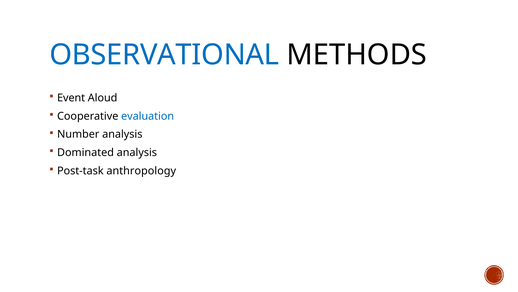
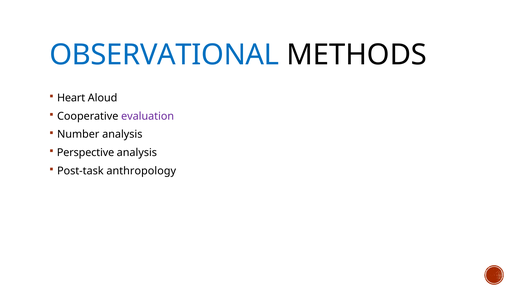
Event: Event -> Heart
evaluation colour: blue -> purple
Dominated: Dominated -> Perspective
